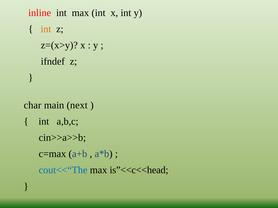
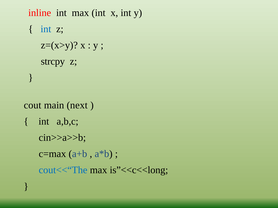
int at (46, 29) colour: orange -> blue
ifndef: ifndef -> strcpy
char: char -> cout
is”<<c<<head: is”<<c<<head -> is”<<c<<long
